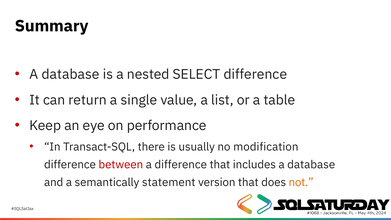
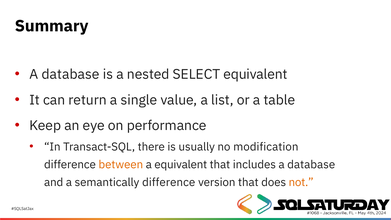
SELECT difference: difference -> equivalent
between colour: red -> orange
a difference: difference -> equivalent
semantically statement: statement -> difference
